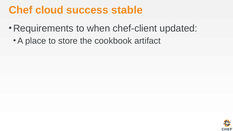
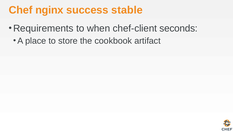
cloud: cloud -> nginx
updated: updated -> seconds
